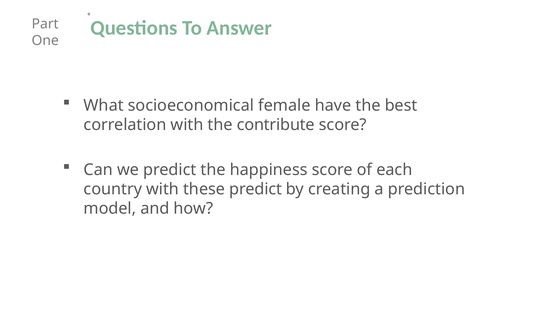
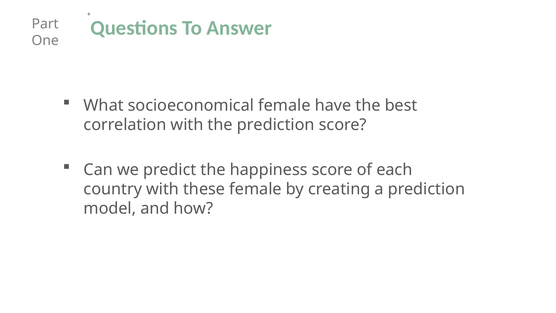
the contribute: contribute -> prediction
these predict: predict -> female
